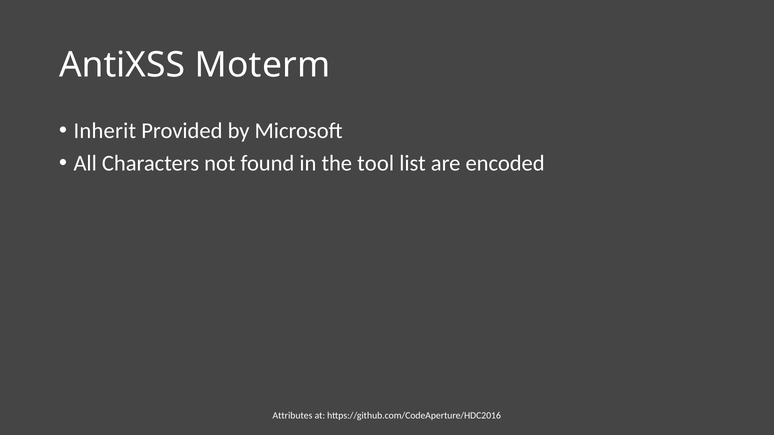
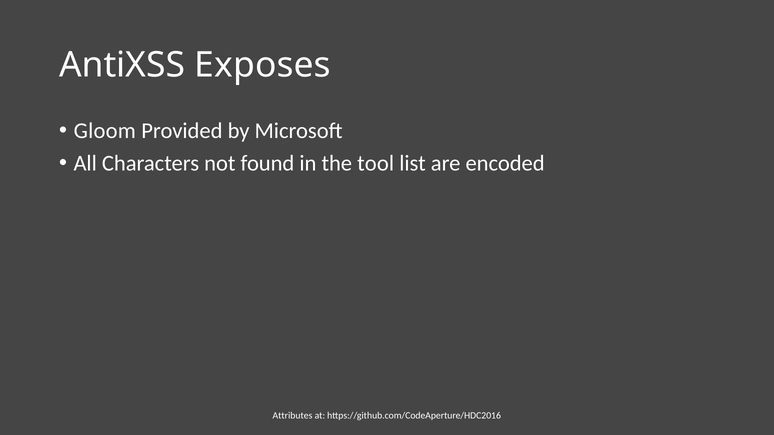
Moterm: Moterm -> Exposes
Inherit: Inherit -> Gloom
